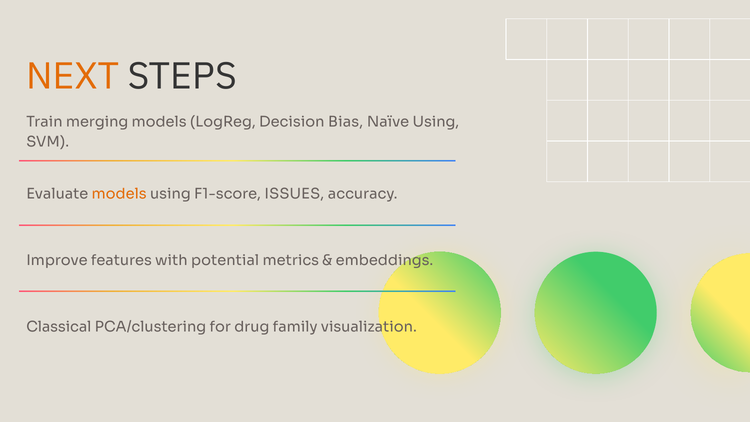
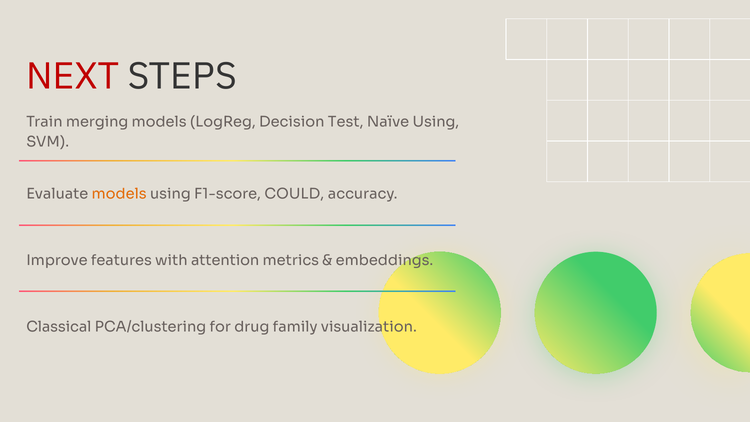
NEXT colour: orange -> red
Bias: Bias -> Test
ISSUES: ISSUES -> COULD
potential: potential -> attention
